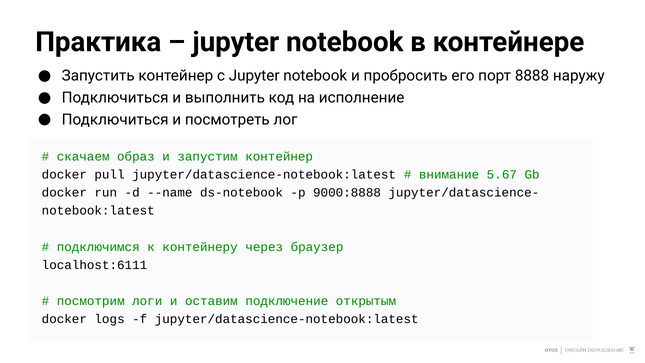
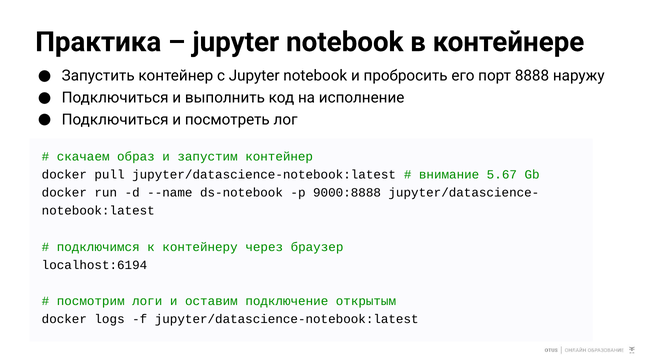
localhost:6111: localhost:6111 -> localhost:6194
